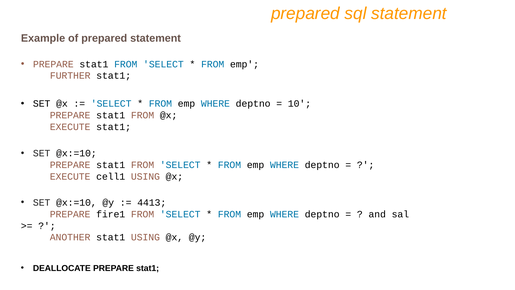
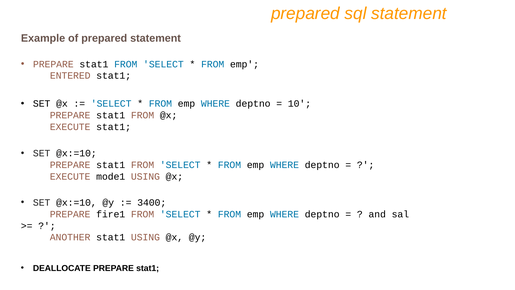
FURTHER: FURTHER -> ENTERED
cell1: cell1 -> mode1
4413: 4413 -> 3400
